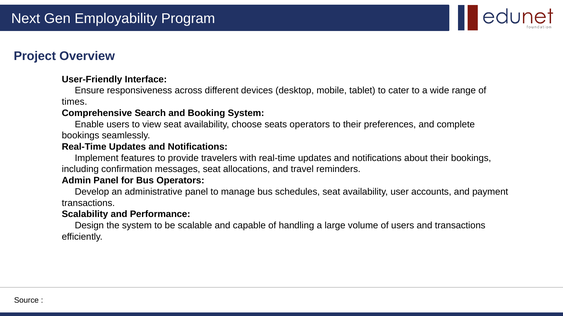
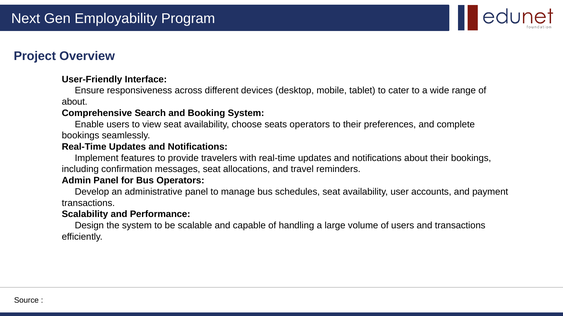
times at (75, 102): times -> about
